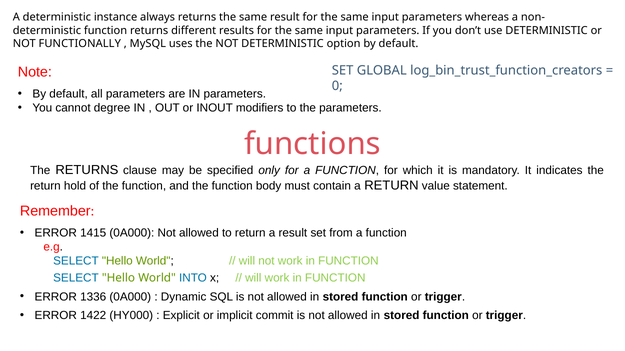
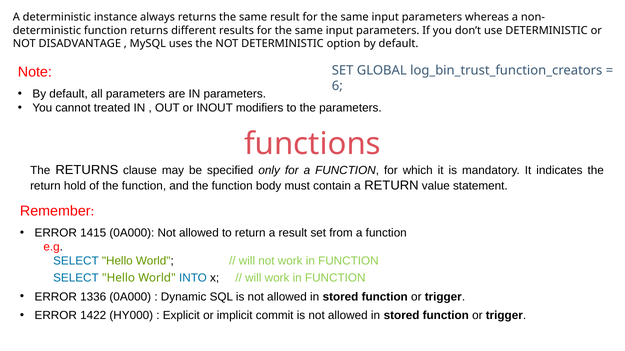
FUNCTIONALLY: FUNCTIONALLY -> DISADVANTAGE
0: 0 -> 6
degree: degree -> treated
